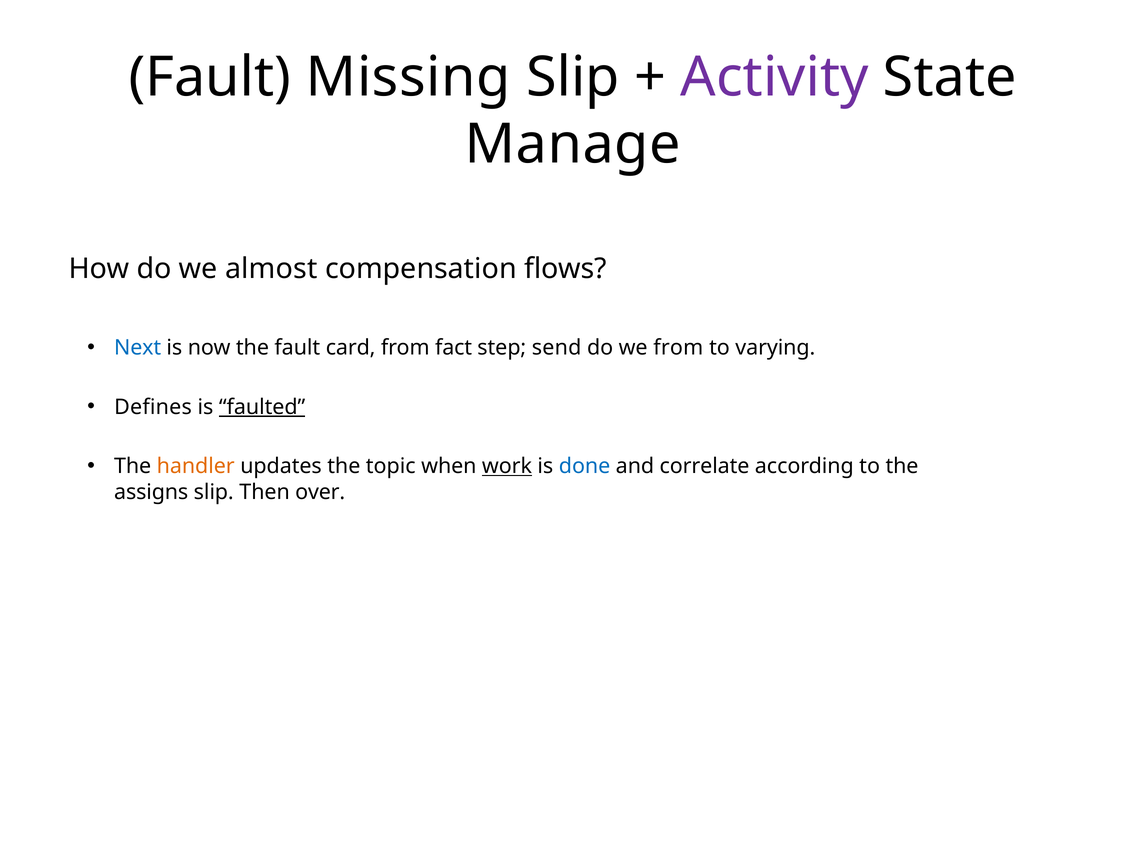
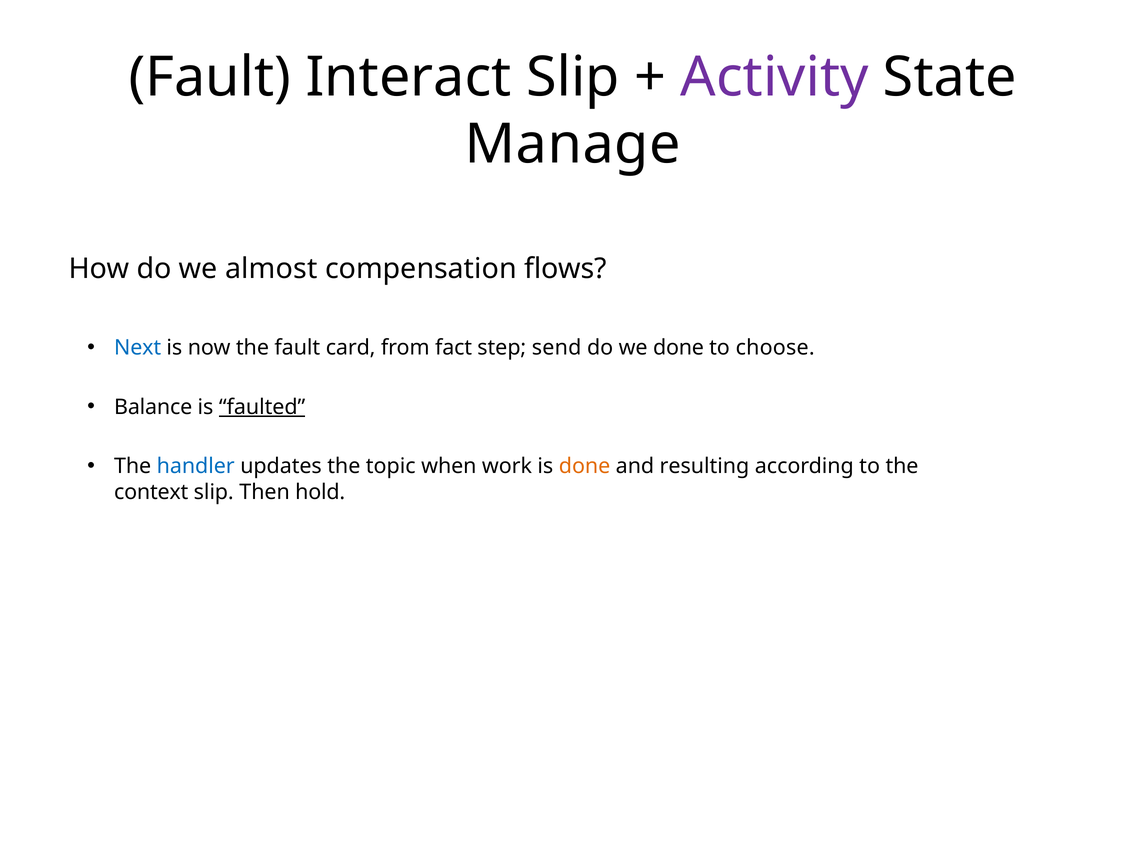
Missing: Missing -> Interact
we from: from -> done
varying: varying -> choose
Defines: Defines -> Balance
handler colour: orange -> blue
work underline: present -> none
done at (585, 467) colour: blue -> orange
correlate: correlate -> resulting
assigns: assigns -> context
over: over -> hold
